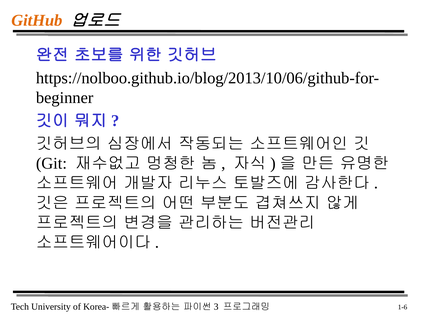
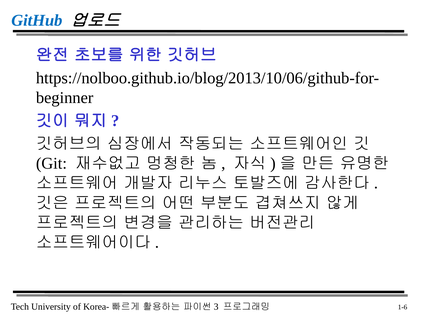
GitHub colour: orange -> blue
